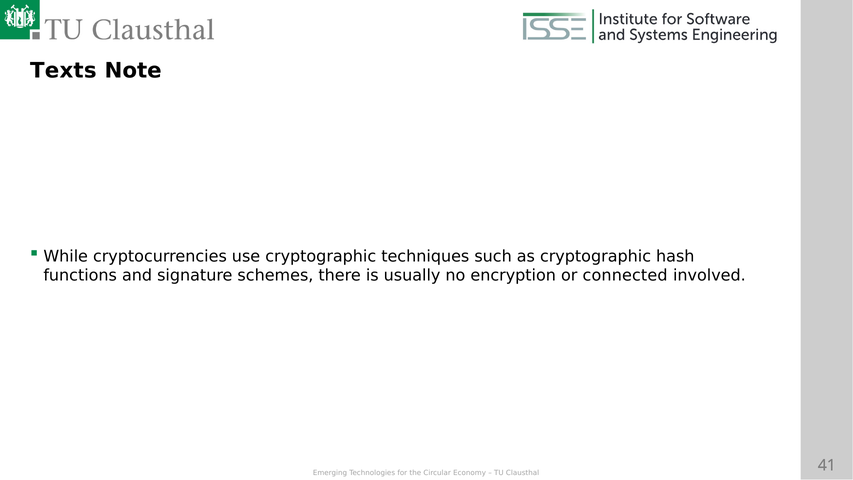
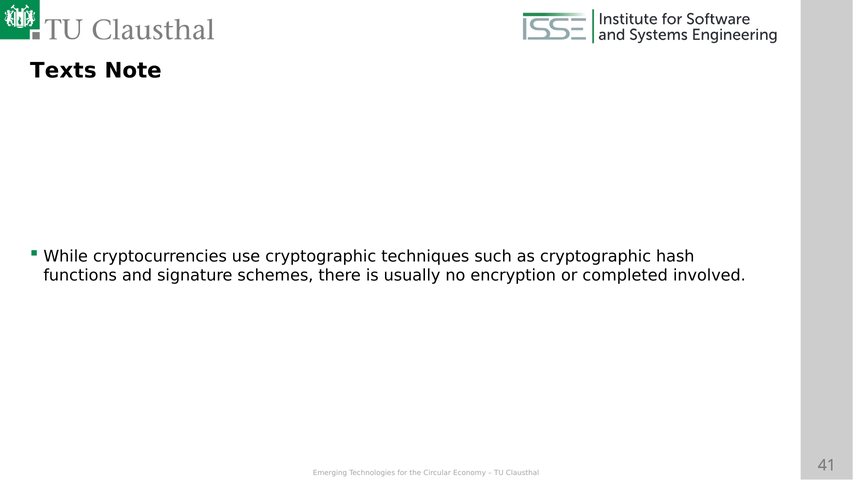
connected: connected -> completed
